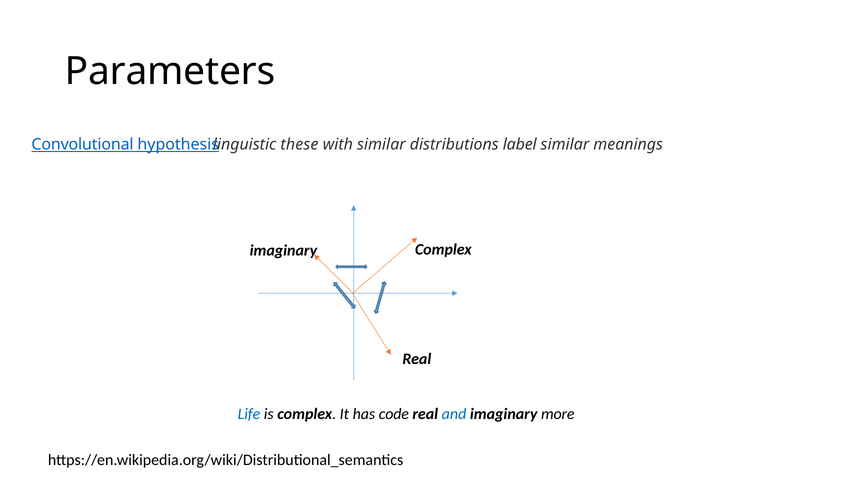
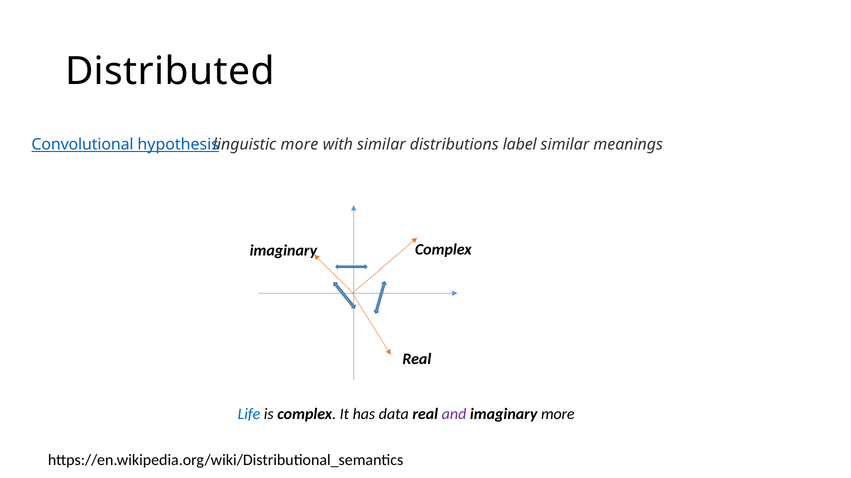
Parameters: Parameters -> Distributed
linguistic these: these -> more
code: code -> data
and colour: blue -> purple
